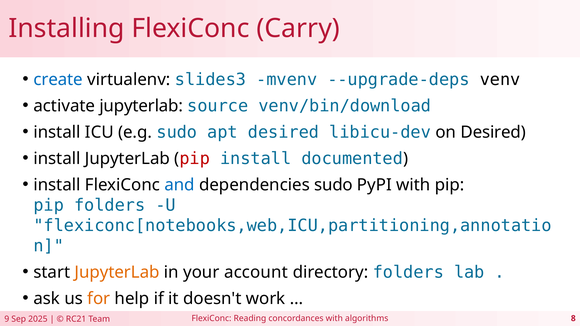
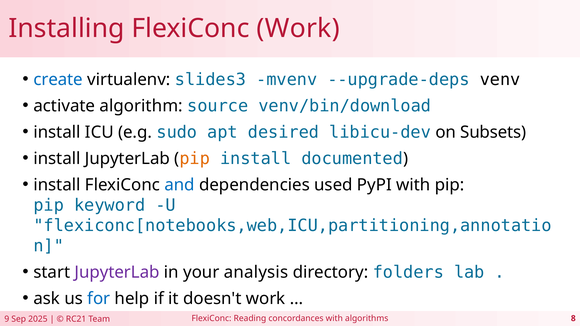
FlexiConc Carry: Carry -> Work
activate jupyterlab: jupyterlab -> algorithm
on Desired: Desired -> Subsets
pip at (195, 159) colour: red -> orange
dependencies sudo: sudo -> used
pip folders: folders -> keyword
JupyterLab at (117, 272) colour: orange -> purple
account: account -> analysis
for colour: orange -> blue
